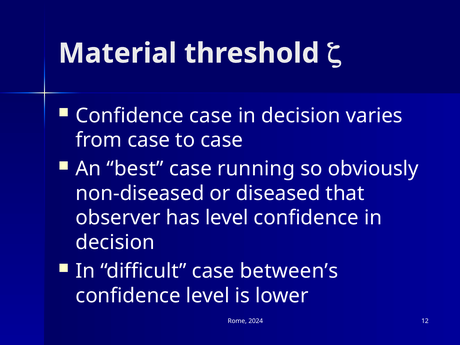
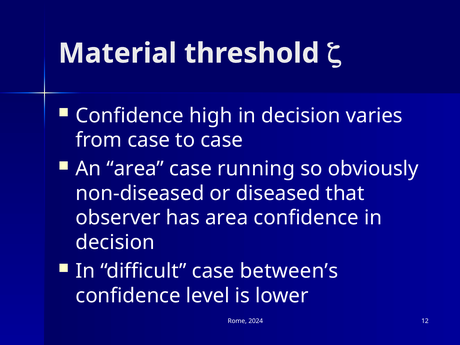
Confidence case: case -> high
An best: best -> area
has level: level -> area
